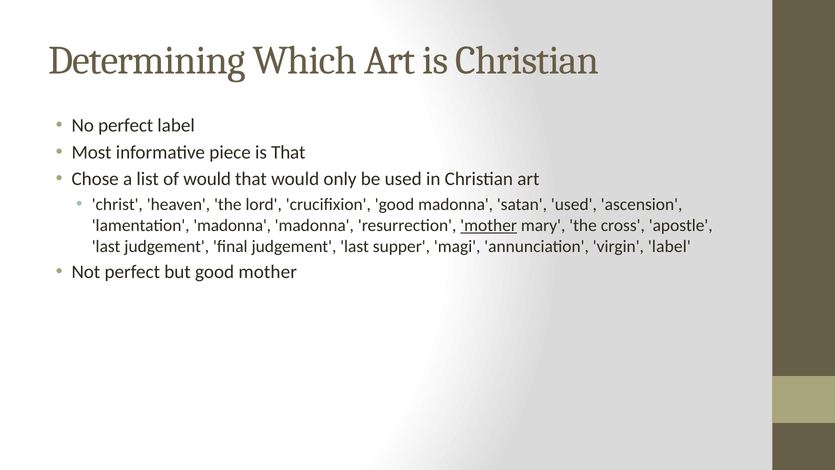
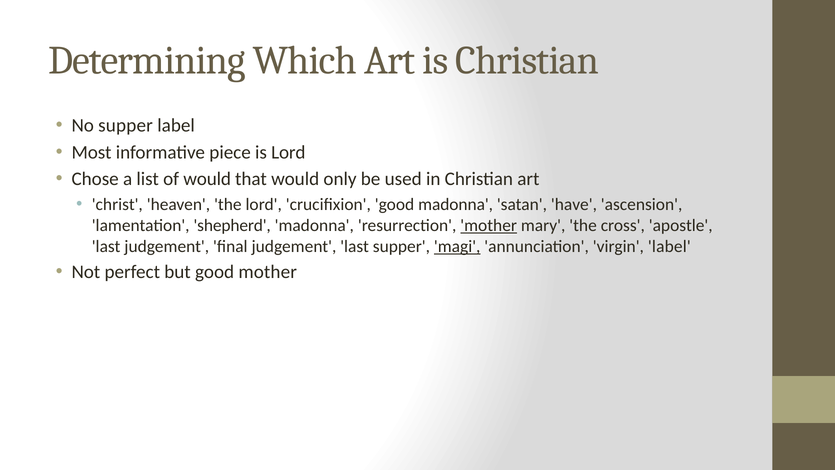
No perfect: perfect -> supper
is That: That -> Lord
satan used: used -> have
lamentation madonna: madonna -> shepherd
magi underline: none -> present
